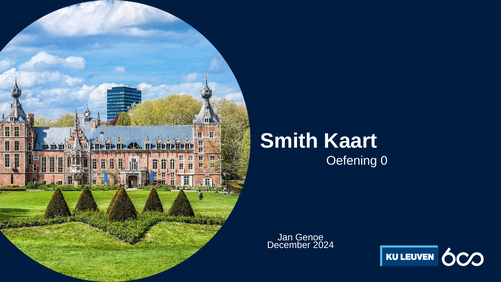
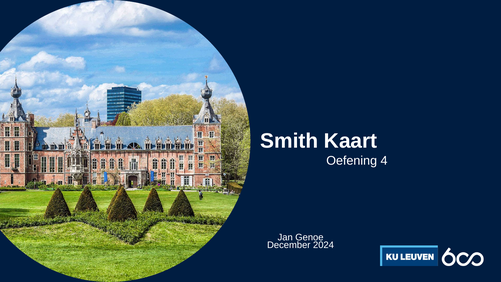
0: 0 -> 4
